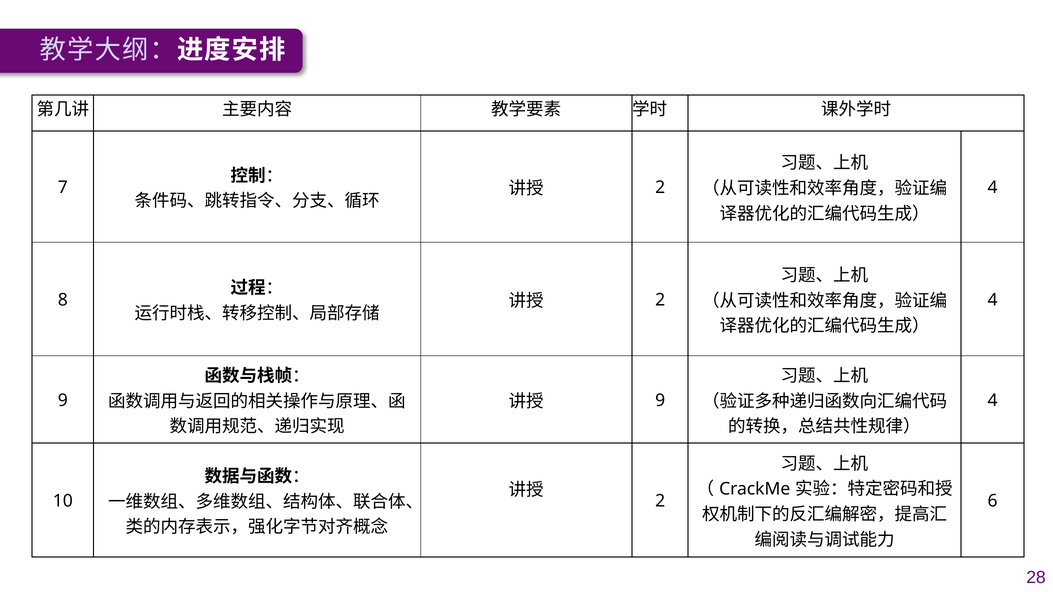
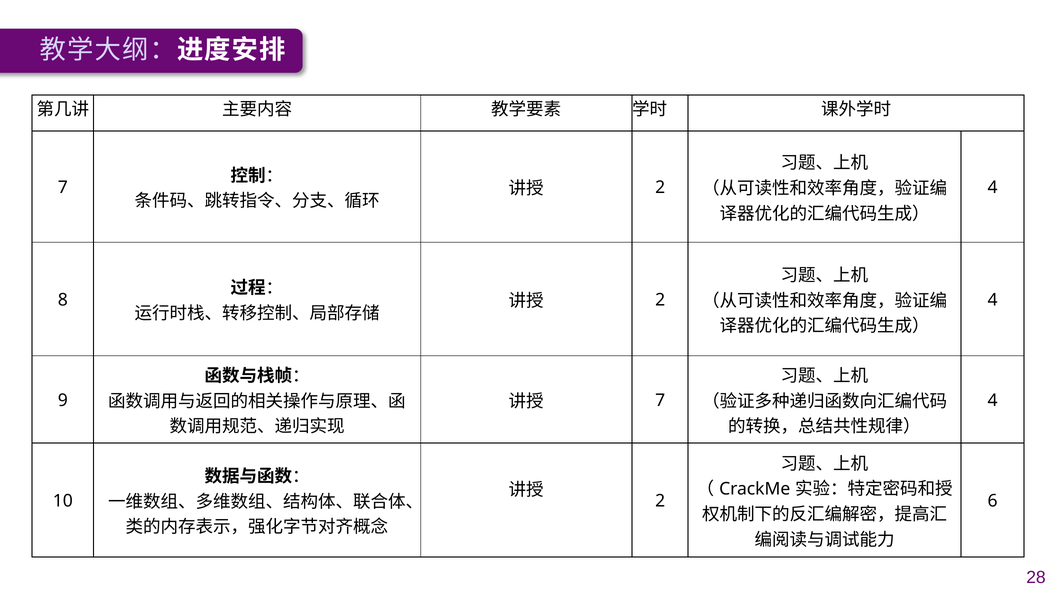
9 at (660, 401): 9 -> 7
